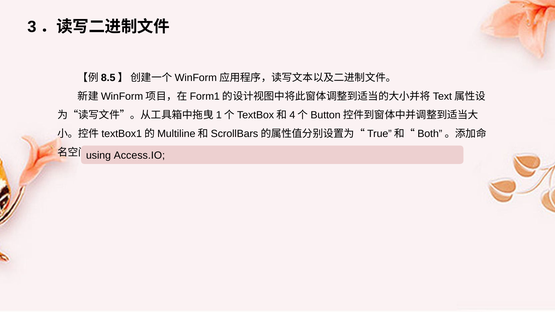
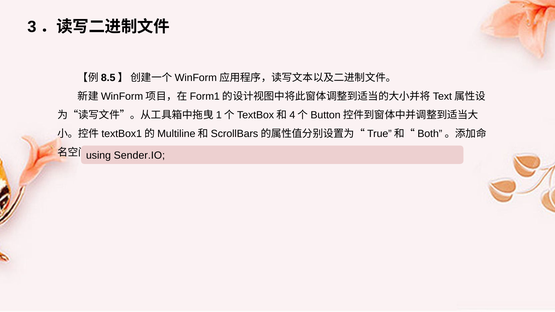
Access.IO: Access.IO -> Sender.IO
